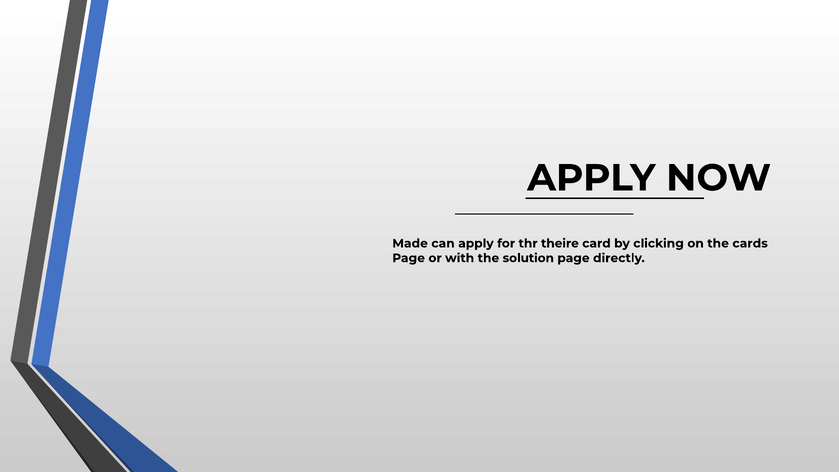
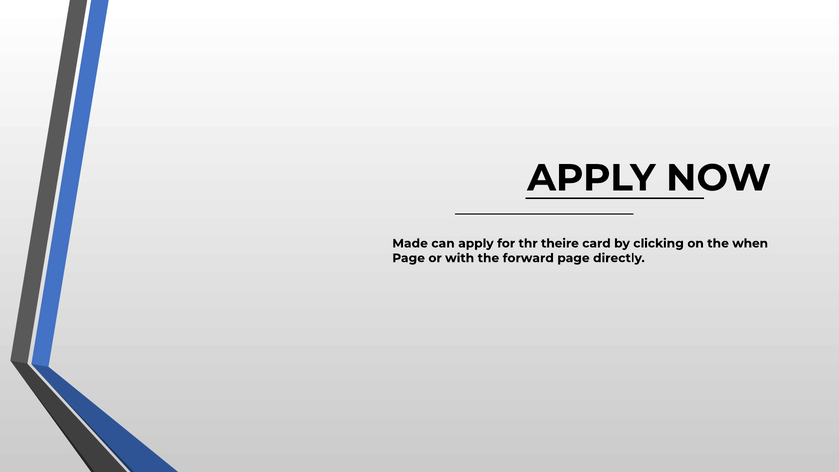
cards: cards -> when
solution: solution -> forward
